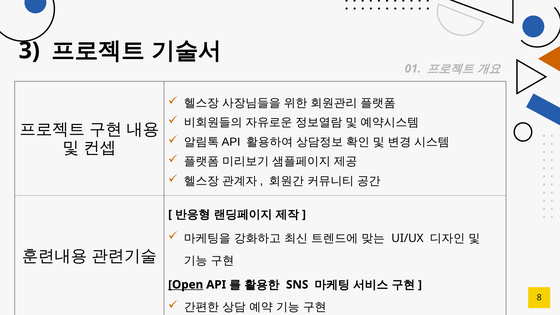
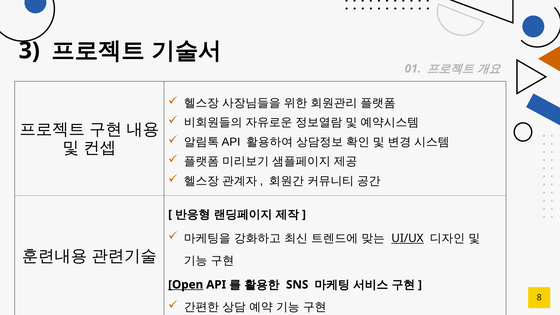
UI/UX underline: none -> present
